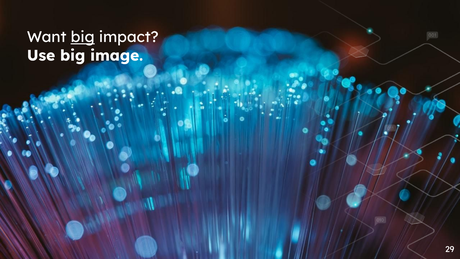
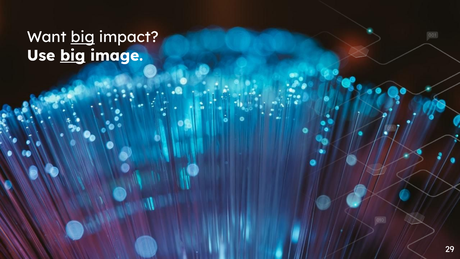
big at (73, 56) underline: none -> present
